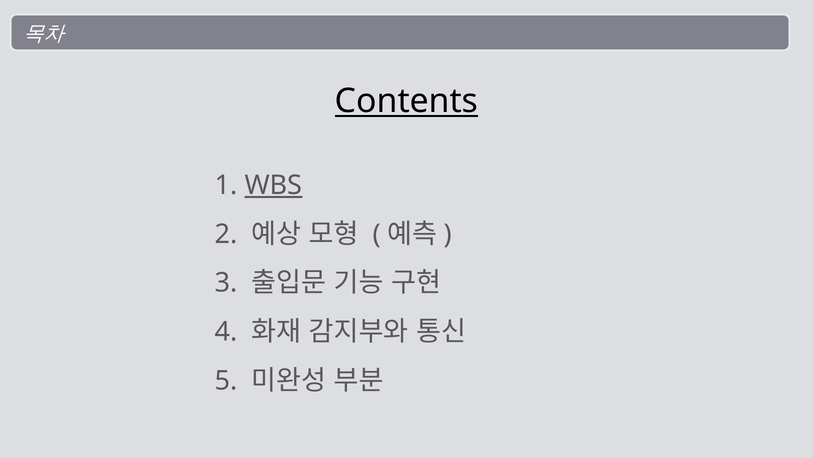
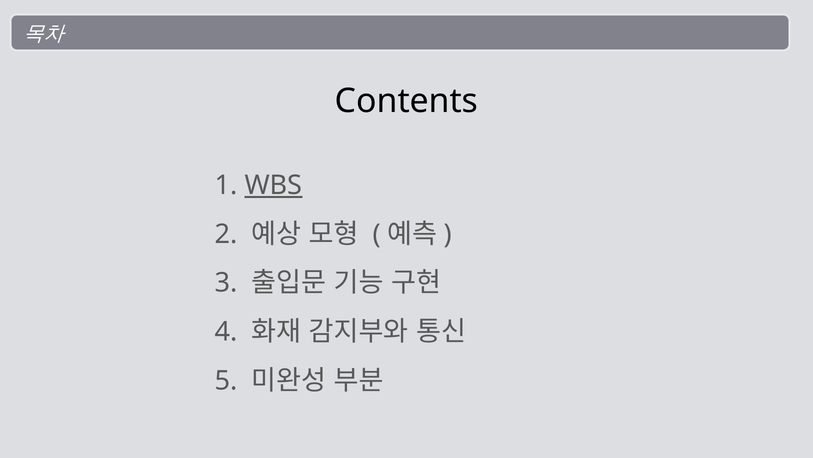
Contents underline: present -> none
